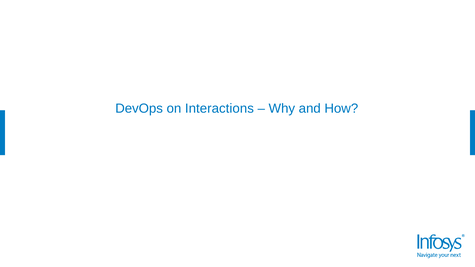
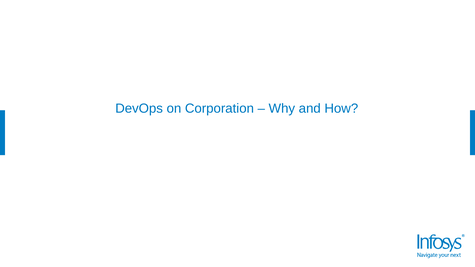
Interactions: Interactions -> Corporation
